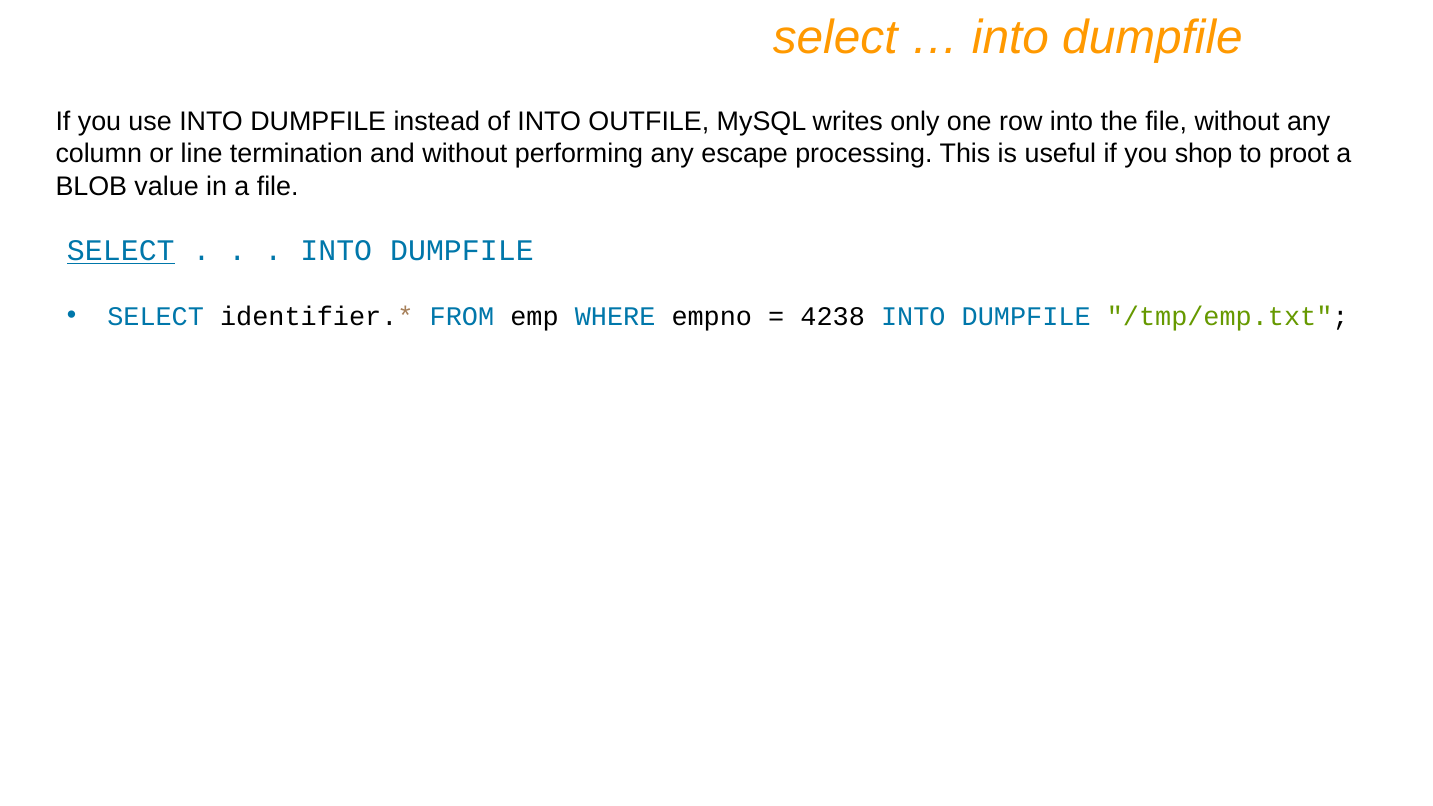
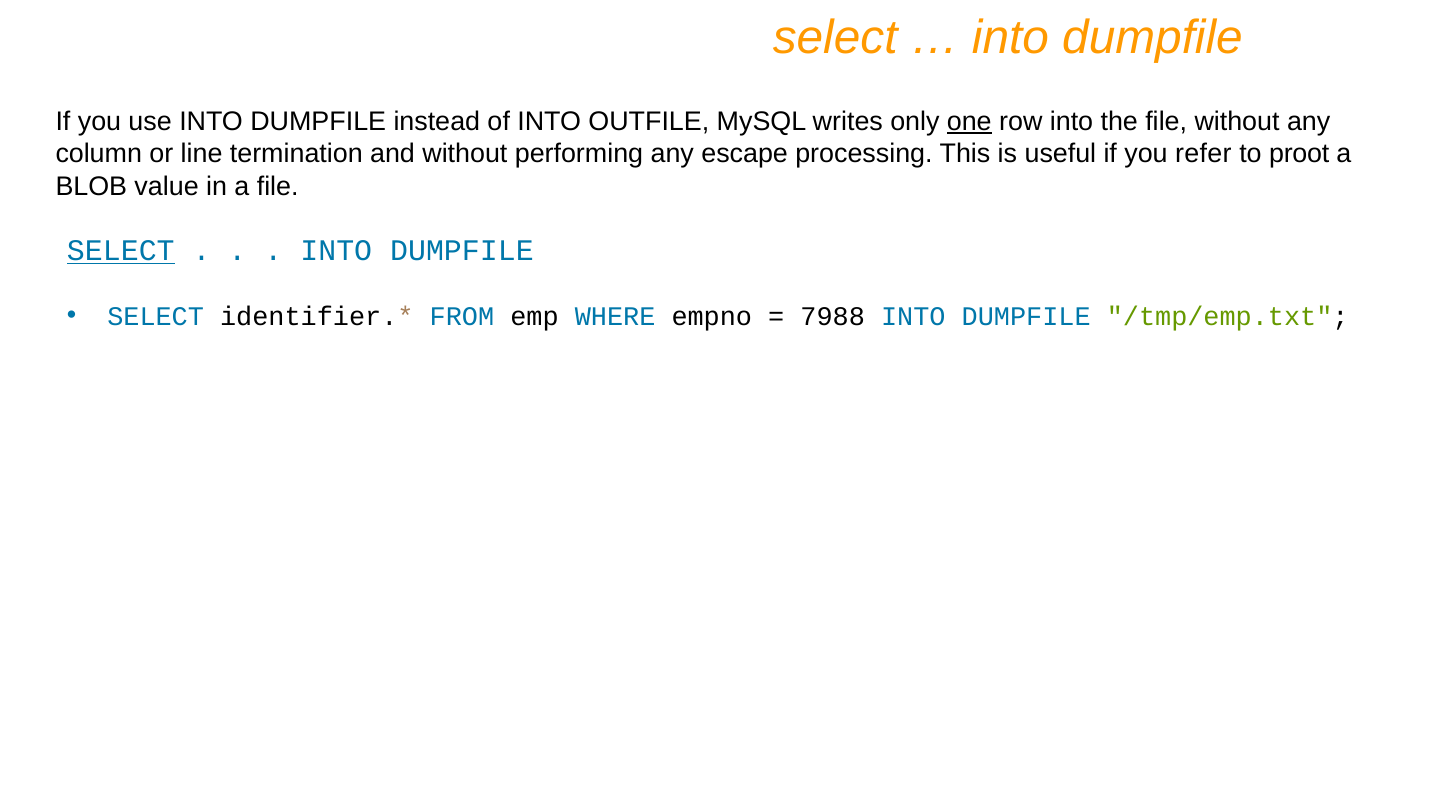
one underline: none -> present
shop: shop -> refer
4238: 4238 -> 7988
